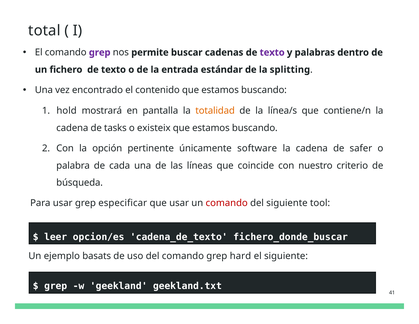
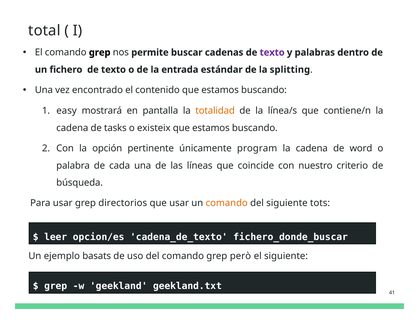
grep at (100, 52) colour: purple -> black
hold: hold -> easy
software: software -> program
safer: safer -> word
especificar: especificar -> directorios
comando at (227, 203) colour: red -> orange
tool: tool -> tots
hard: hard -> però
